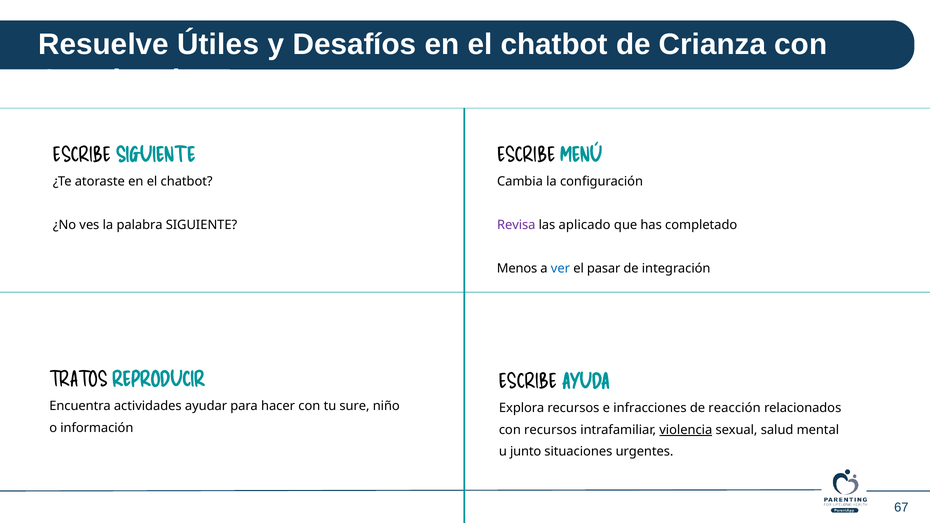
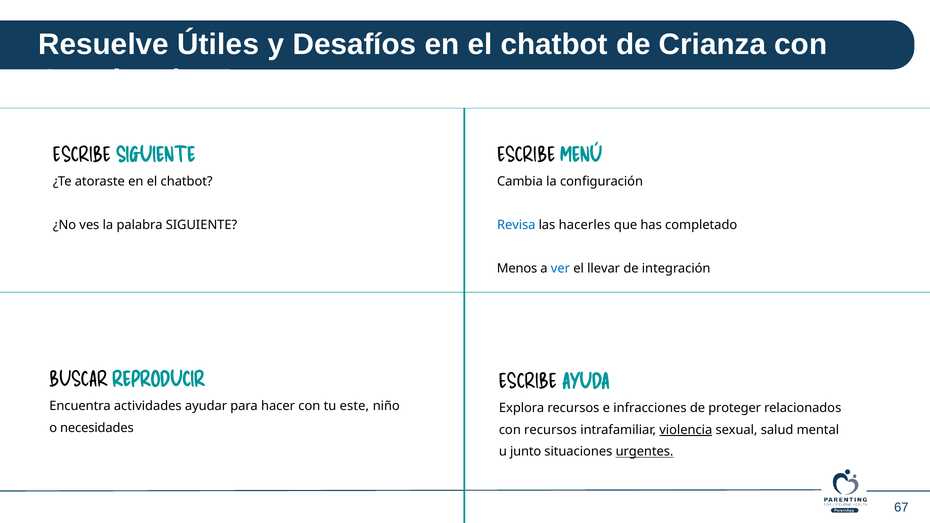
Revisa colour: purple -> blue
aplicado: aplicado -> hacerles
pasar: pasar -> llevar
TRATOS: TRATOS -> BUSCAR
sure: sure -> este
reacción: reacción -> proteger
información: información -> necesidades
urgentes underline: none -> present
